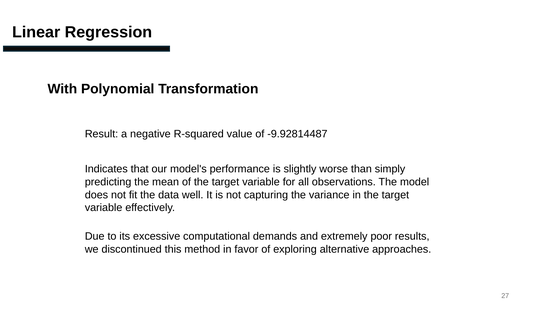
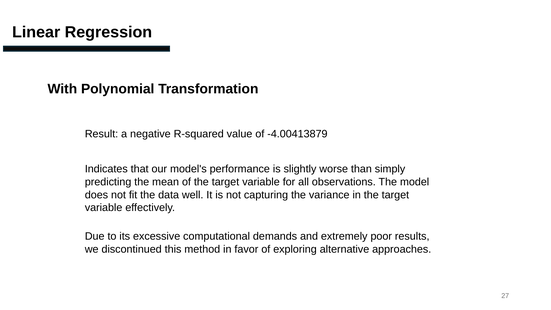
-9.92814487: -9.92814487 -> -4.00413879
